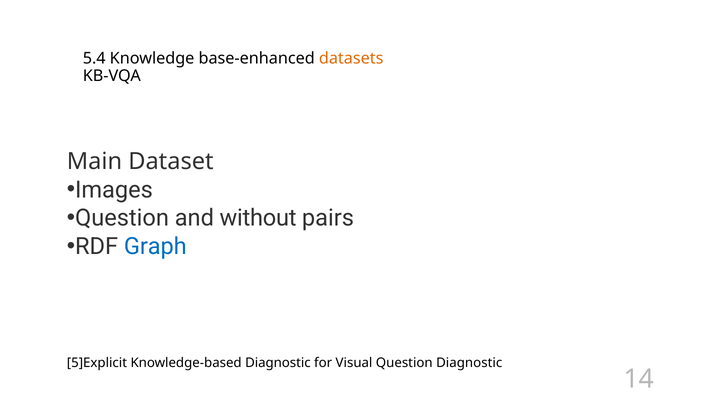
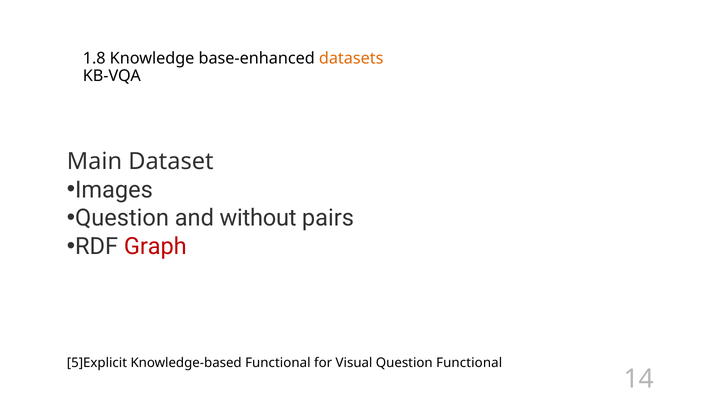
5.4: 5.4 -> 1.8
Graph colour: blue -> red
Knowledge-based Diagnostic: Diagnostic -> Functional
Question Diagnostic: Diagnostic -> Functional
